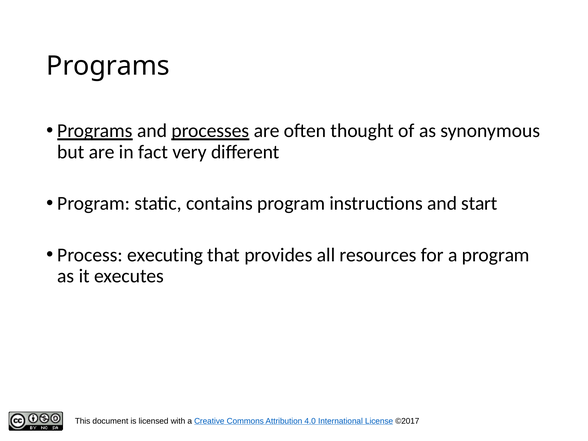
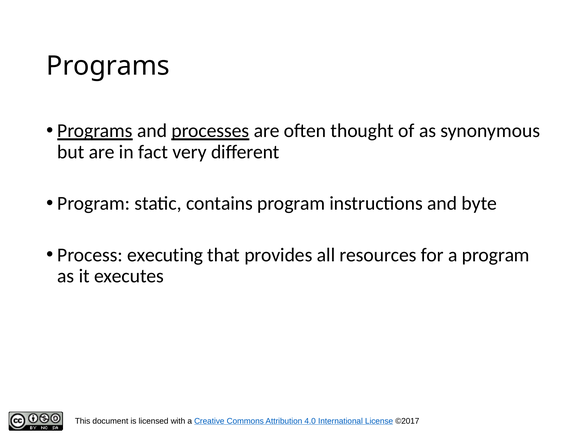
start: start -> byte
